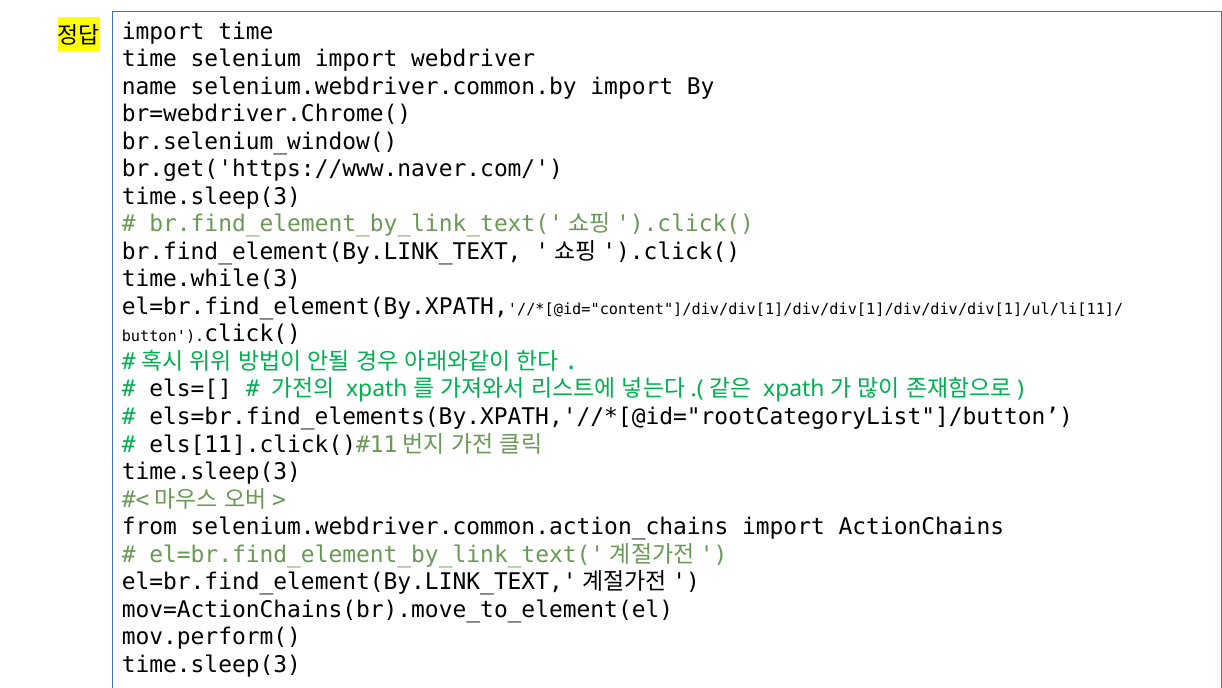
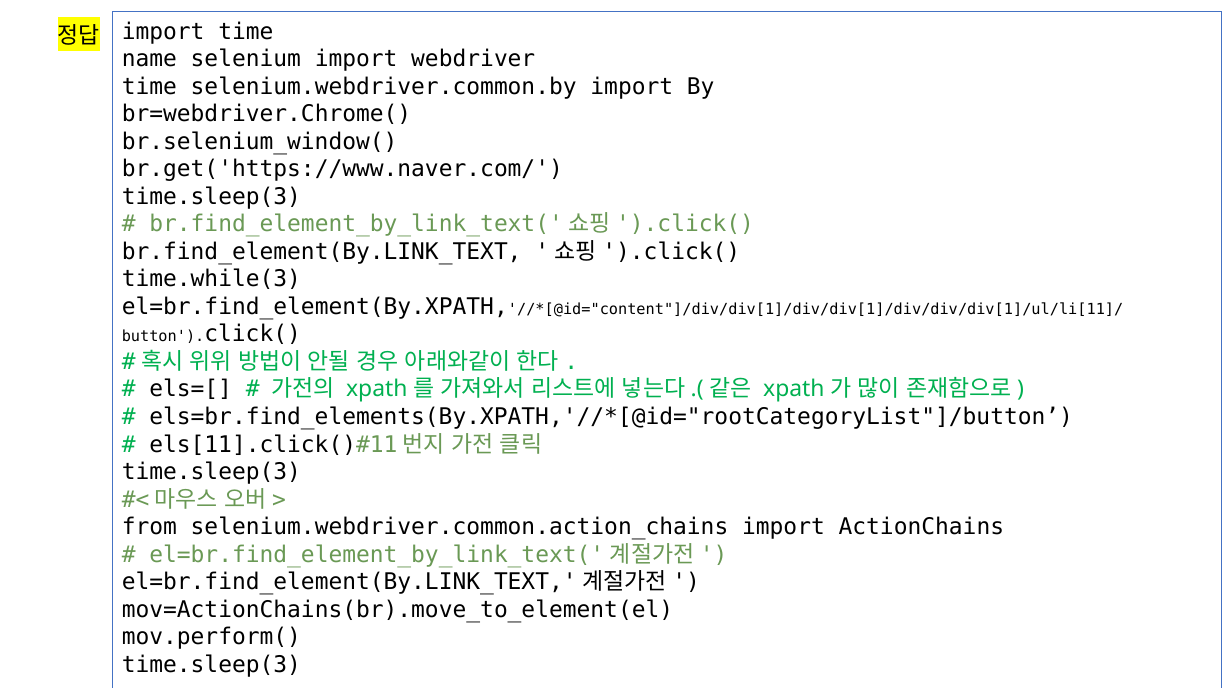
time at (149, 59): time -> name
name at (149, 87): name -> time
